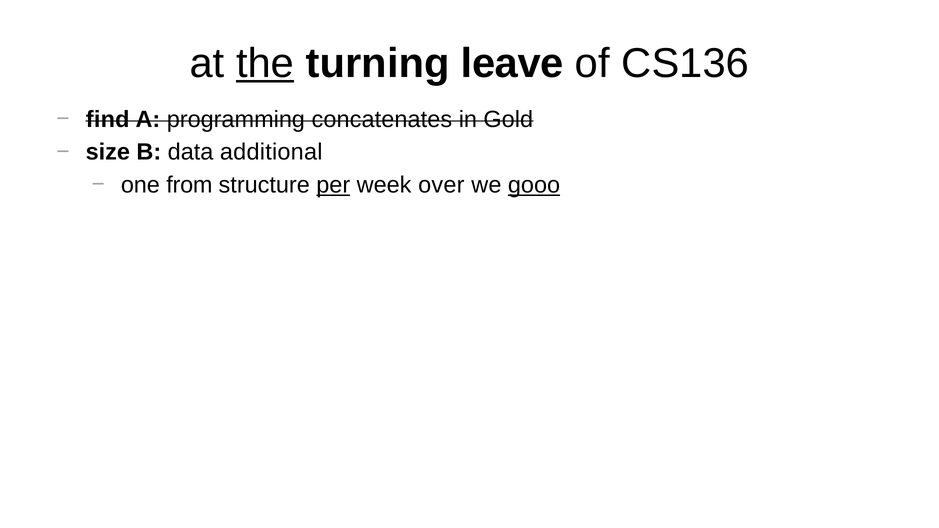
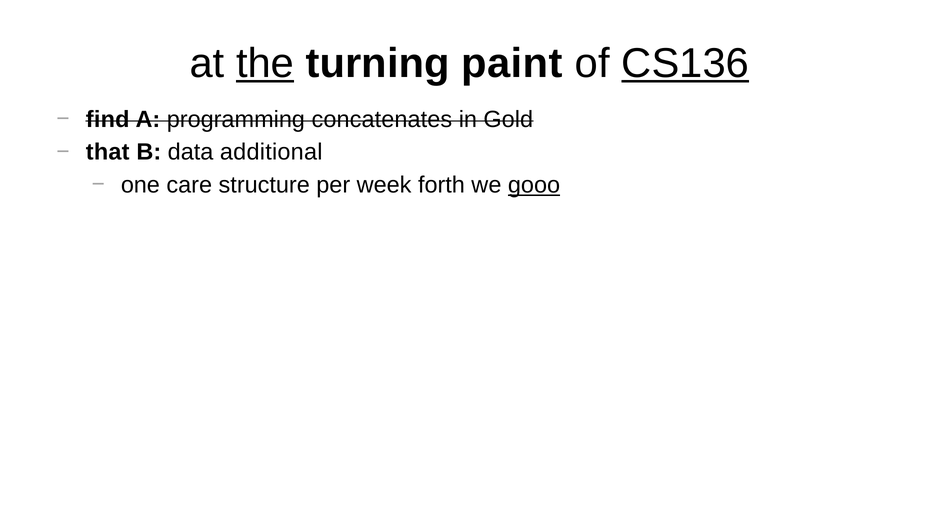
leave: leave -> paint
CS136 underline: none -> present
size: size -> that
from: from -> care
per underline: present -> none
over: over -> forth
